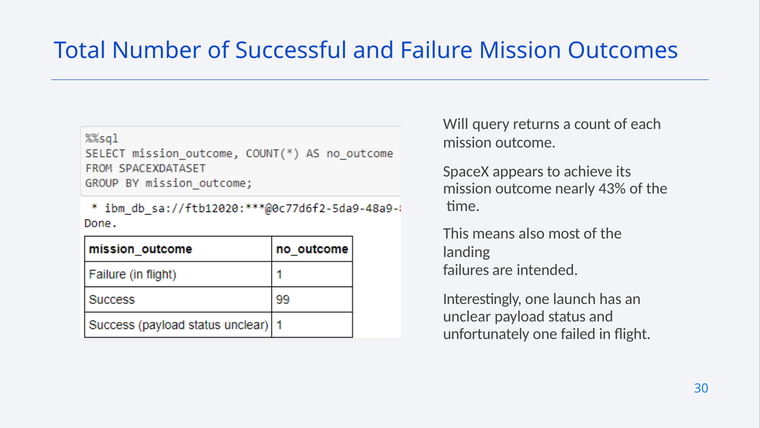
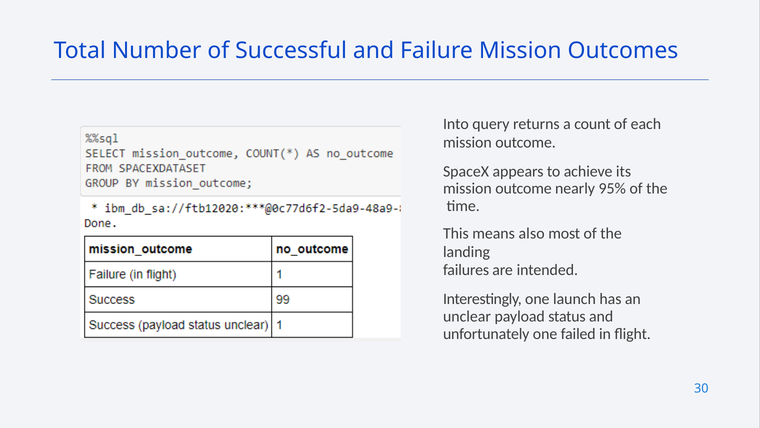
Will: Will -> Into
43%: 43% -> 95%
